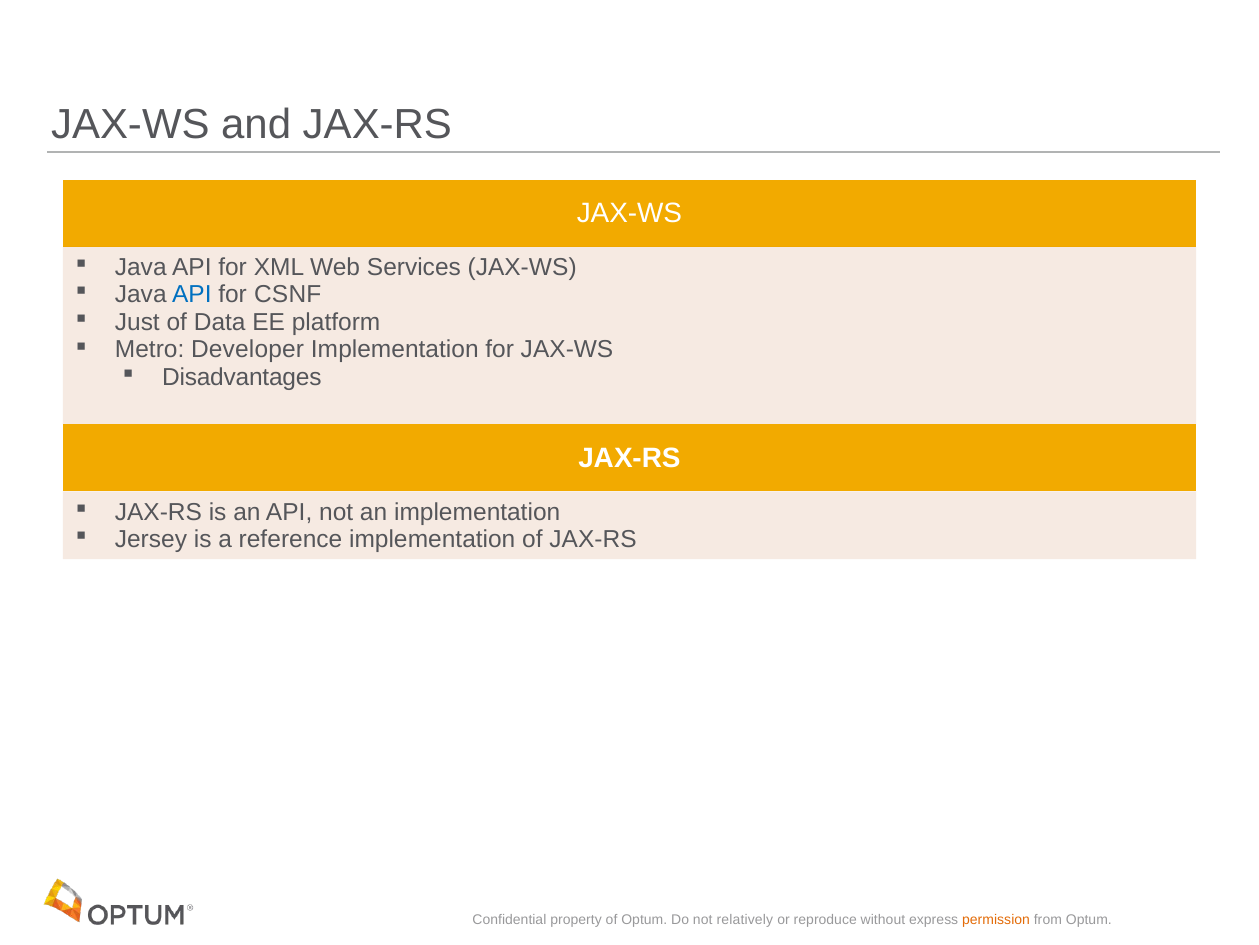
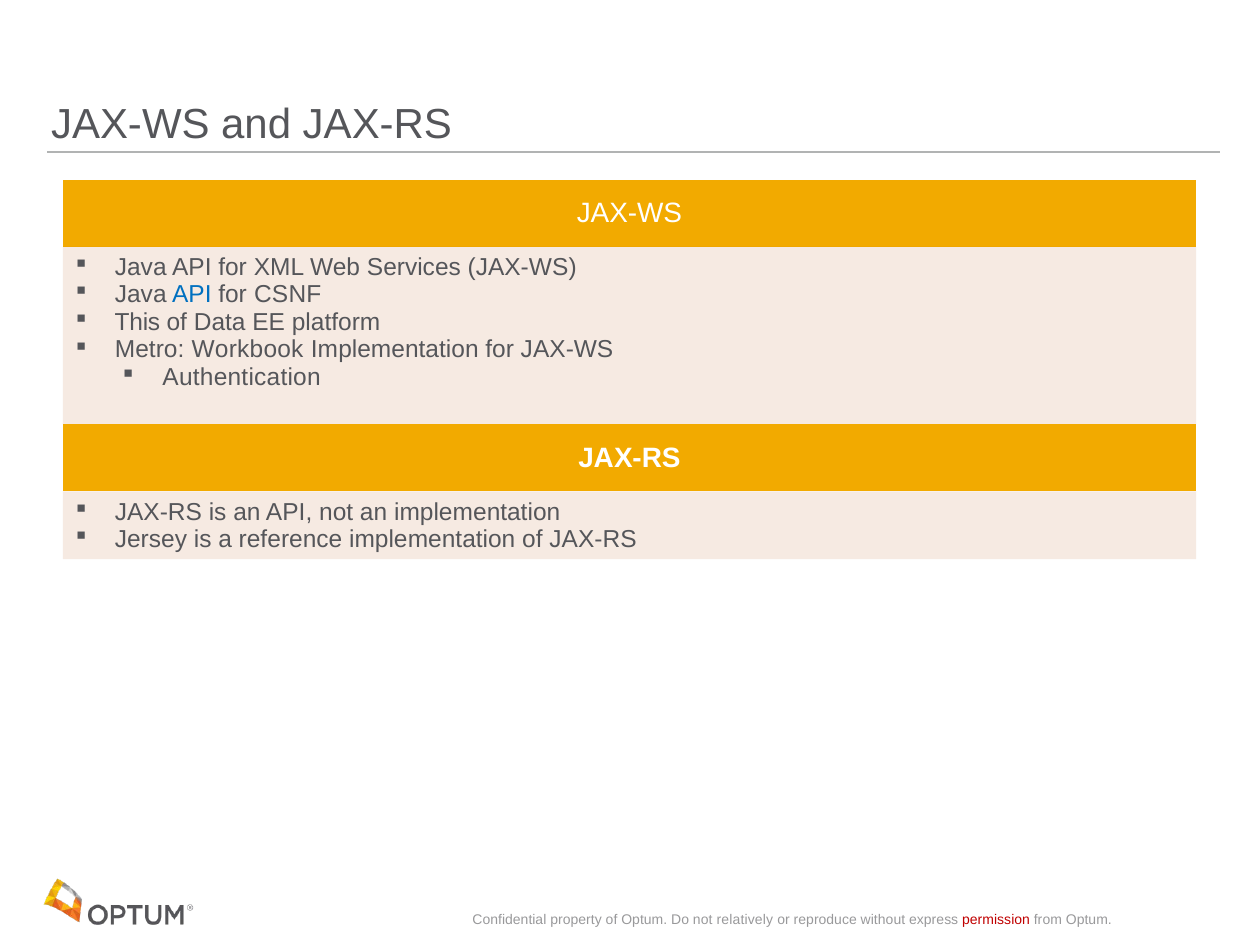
Just: Just -> This
Developer: Developer -> Workbook
Disadvantages: Disadvantages -> Authentication
permission colour: orange -> red
